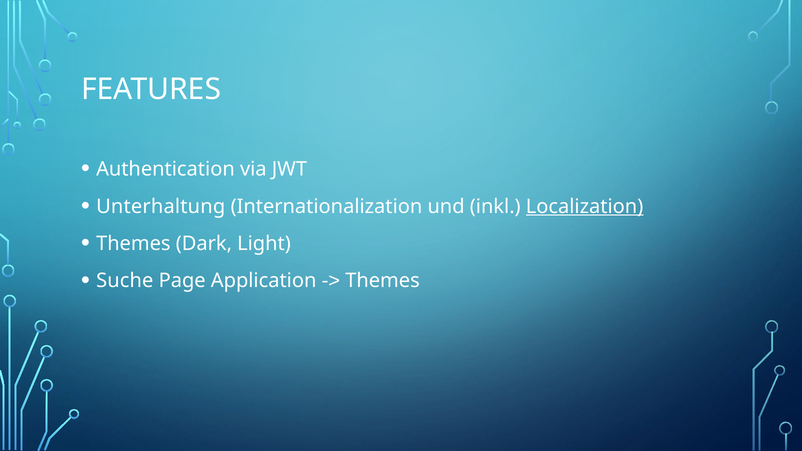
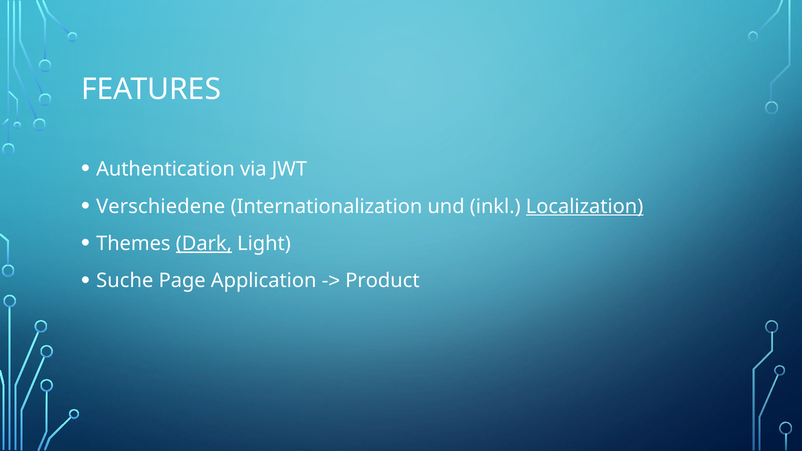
Unterhaltung: Unterhaltung -> Verschiedene
Dark underline: none -> present
Themes at (383, 281): Themes -> Product
